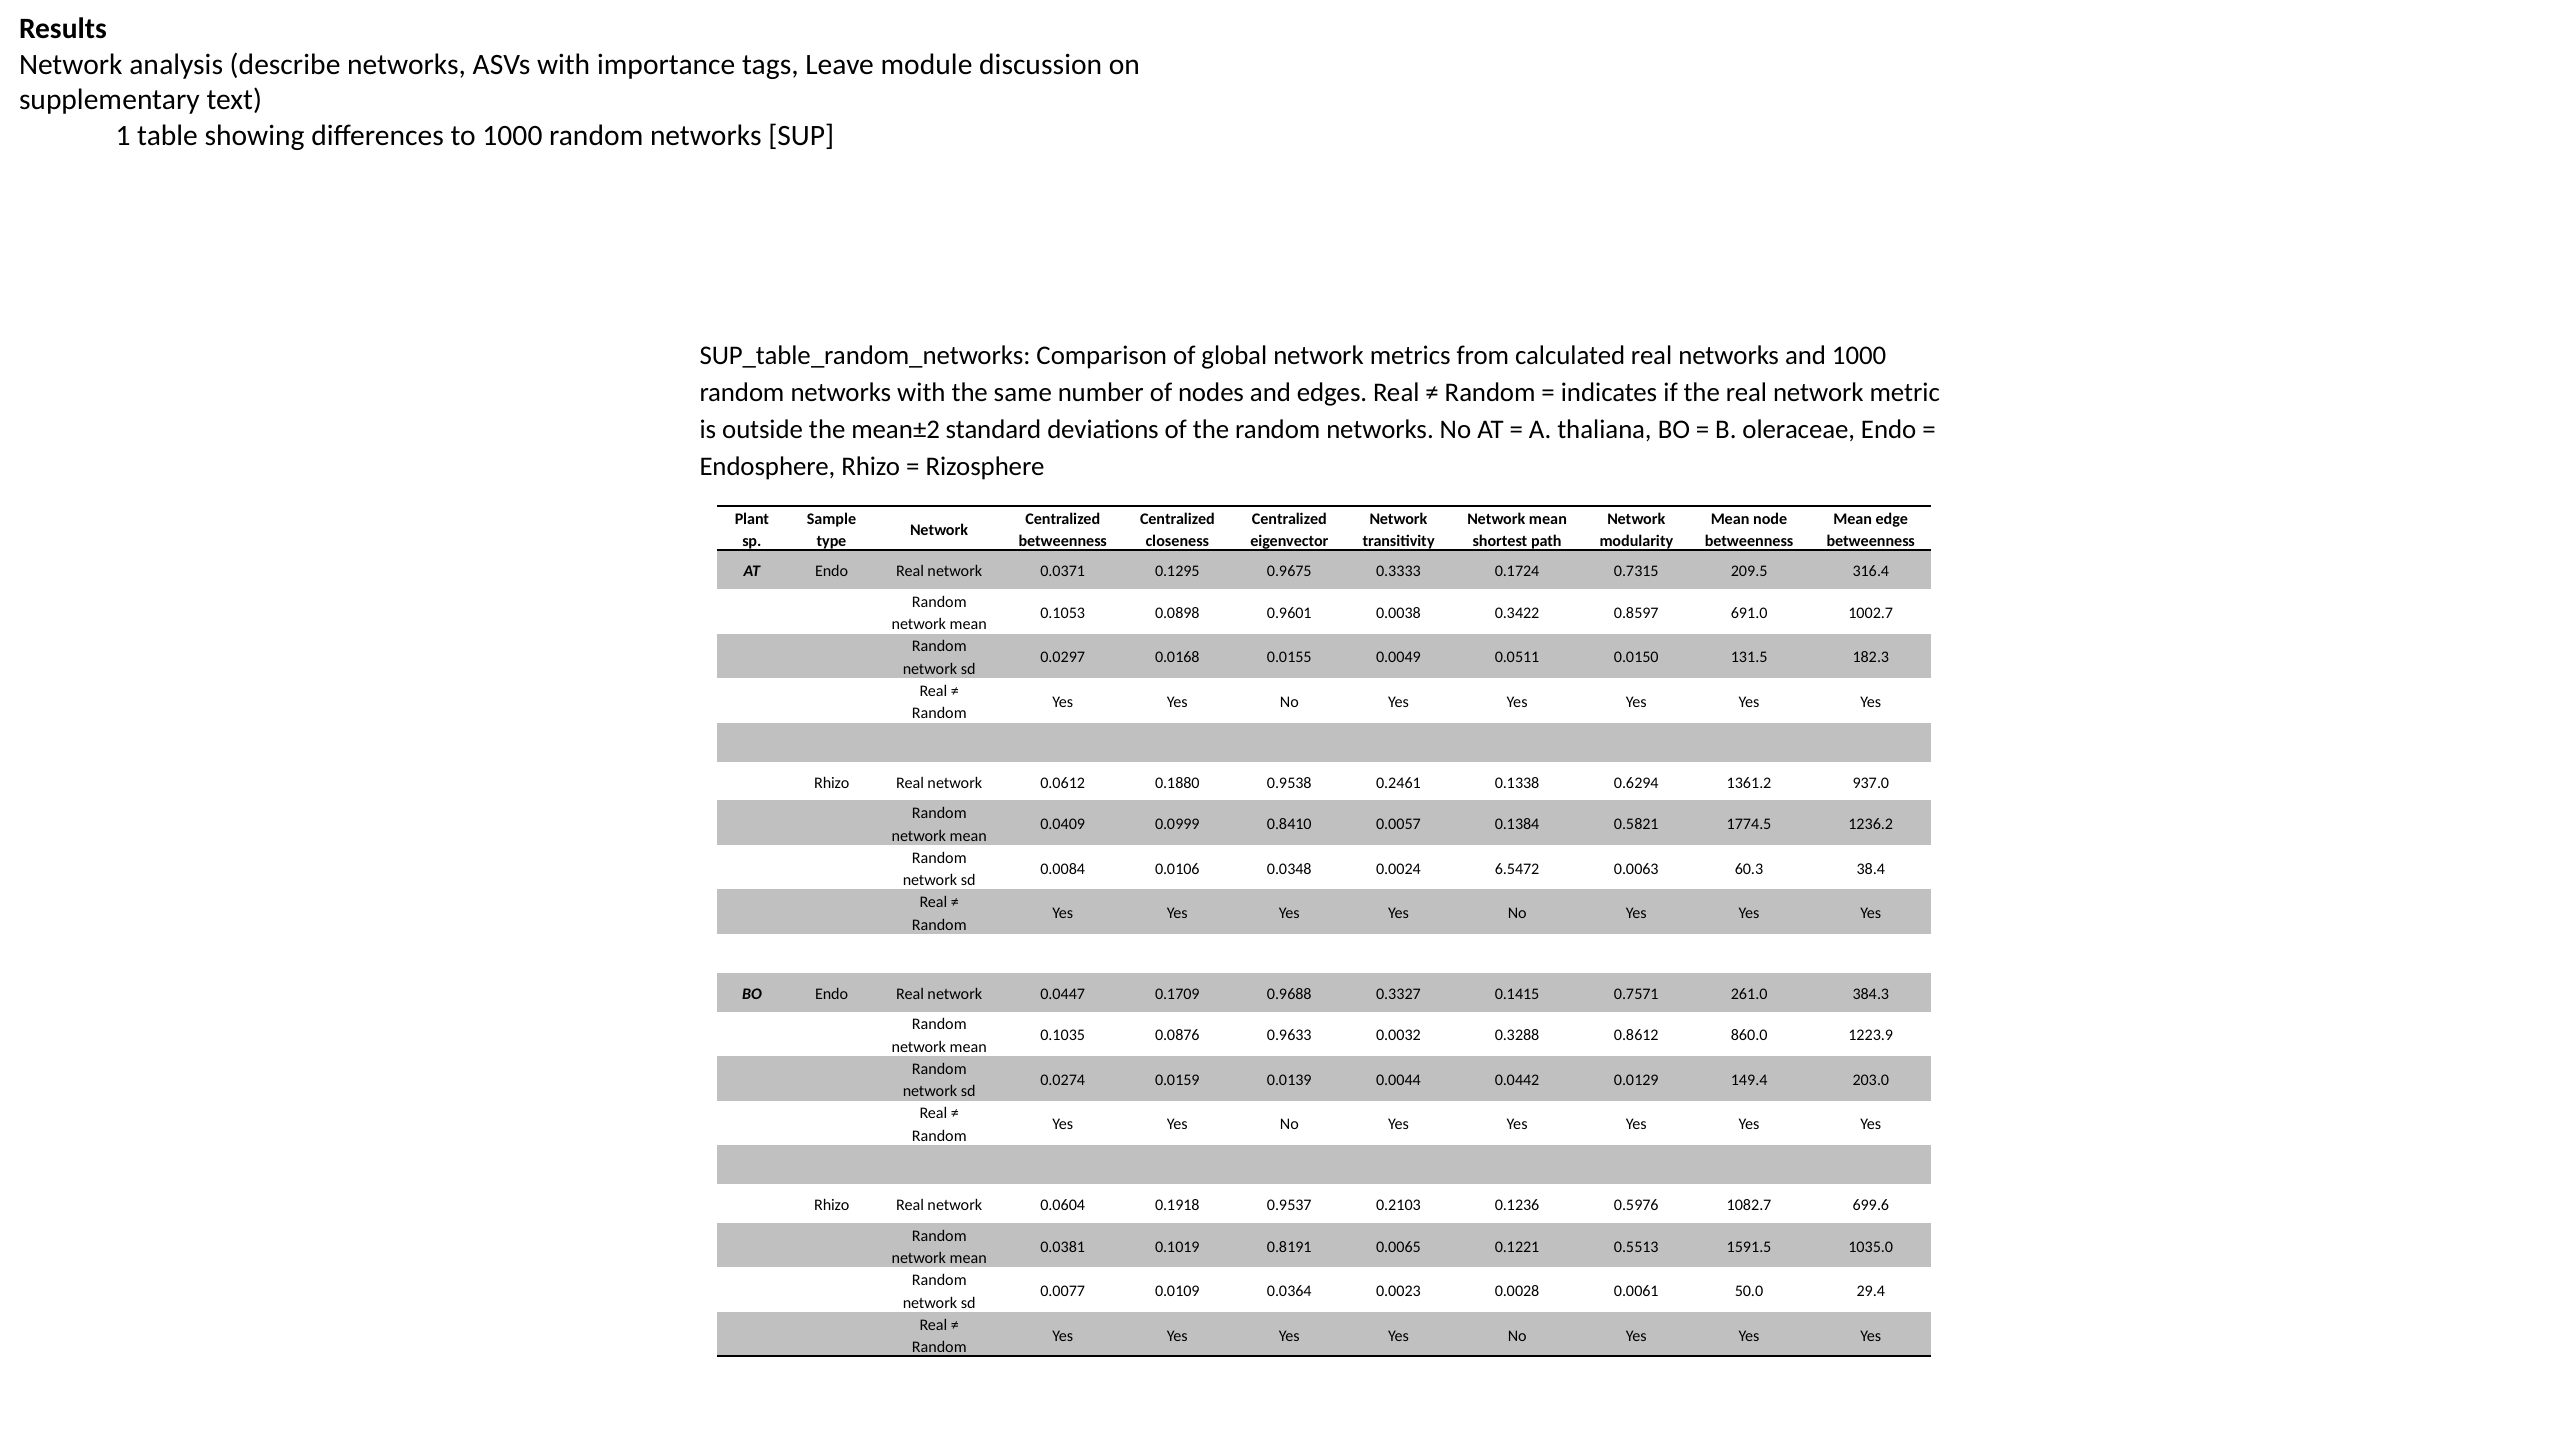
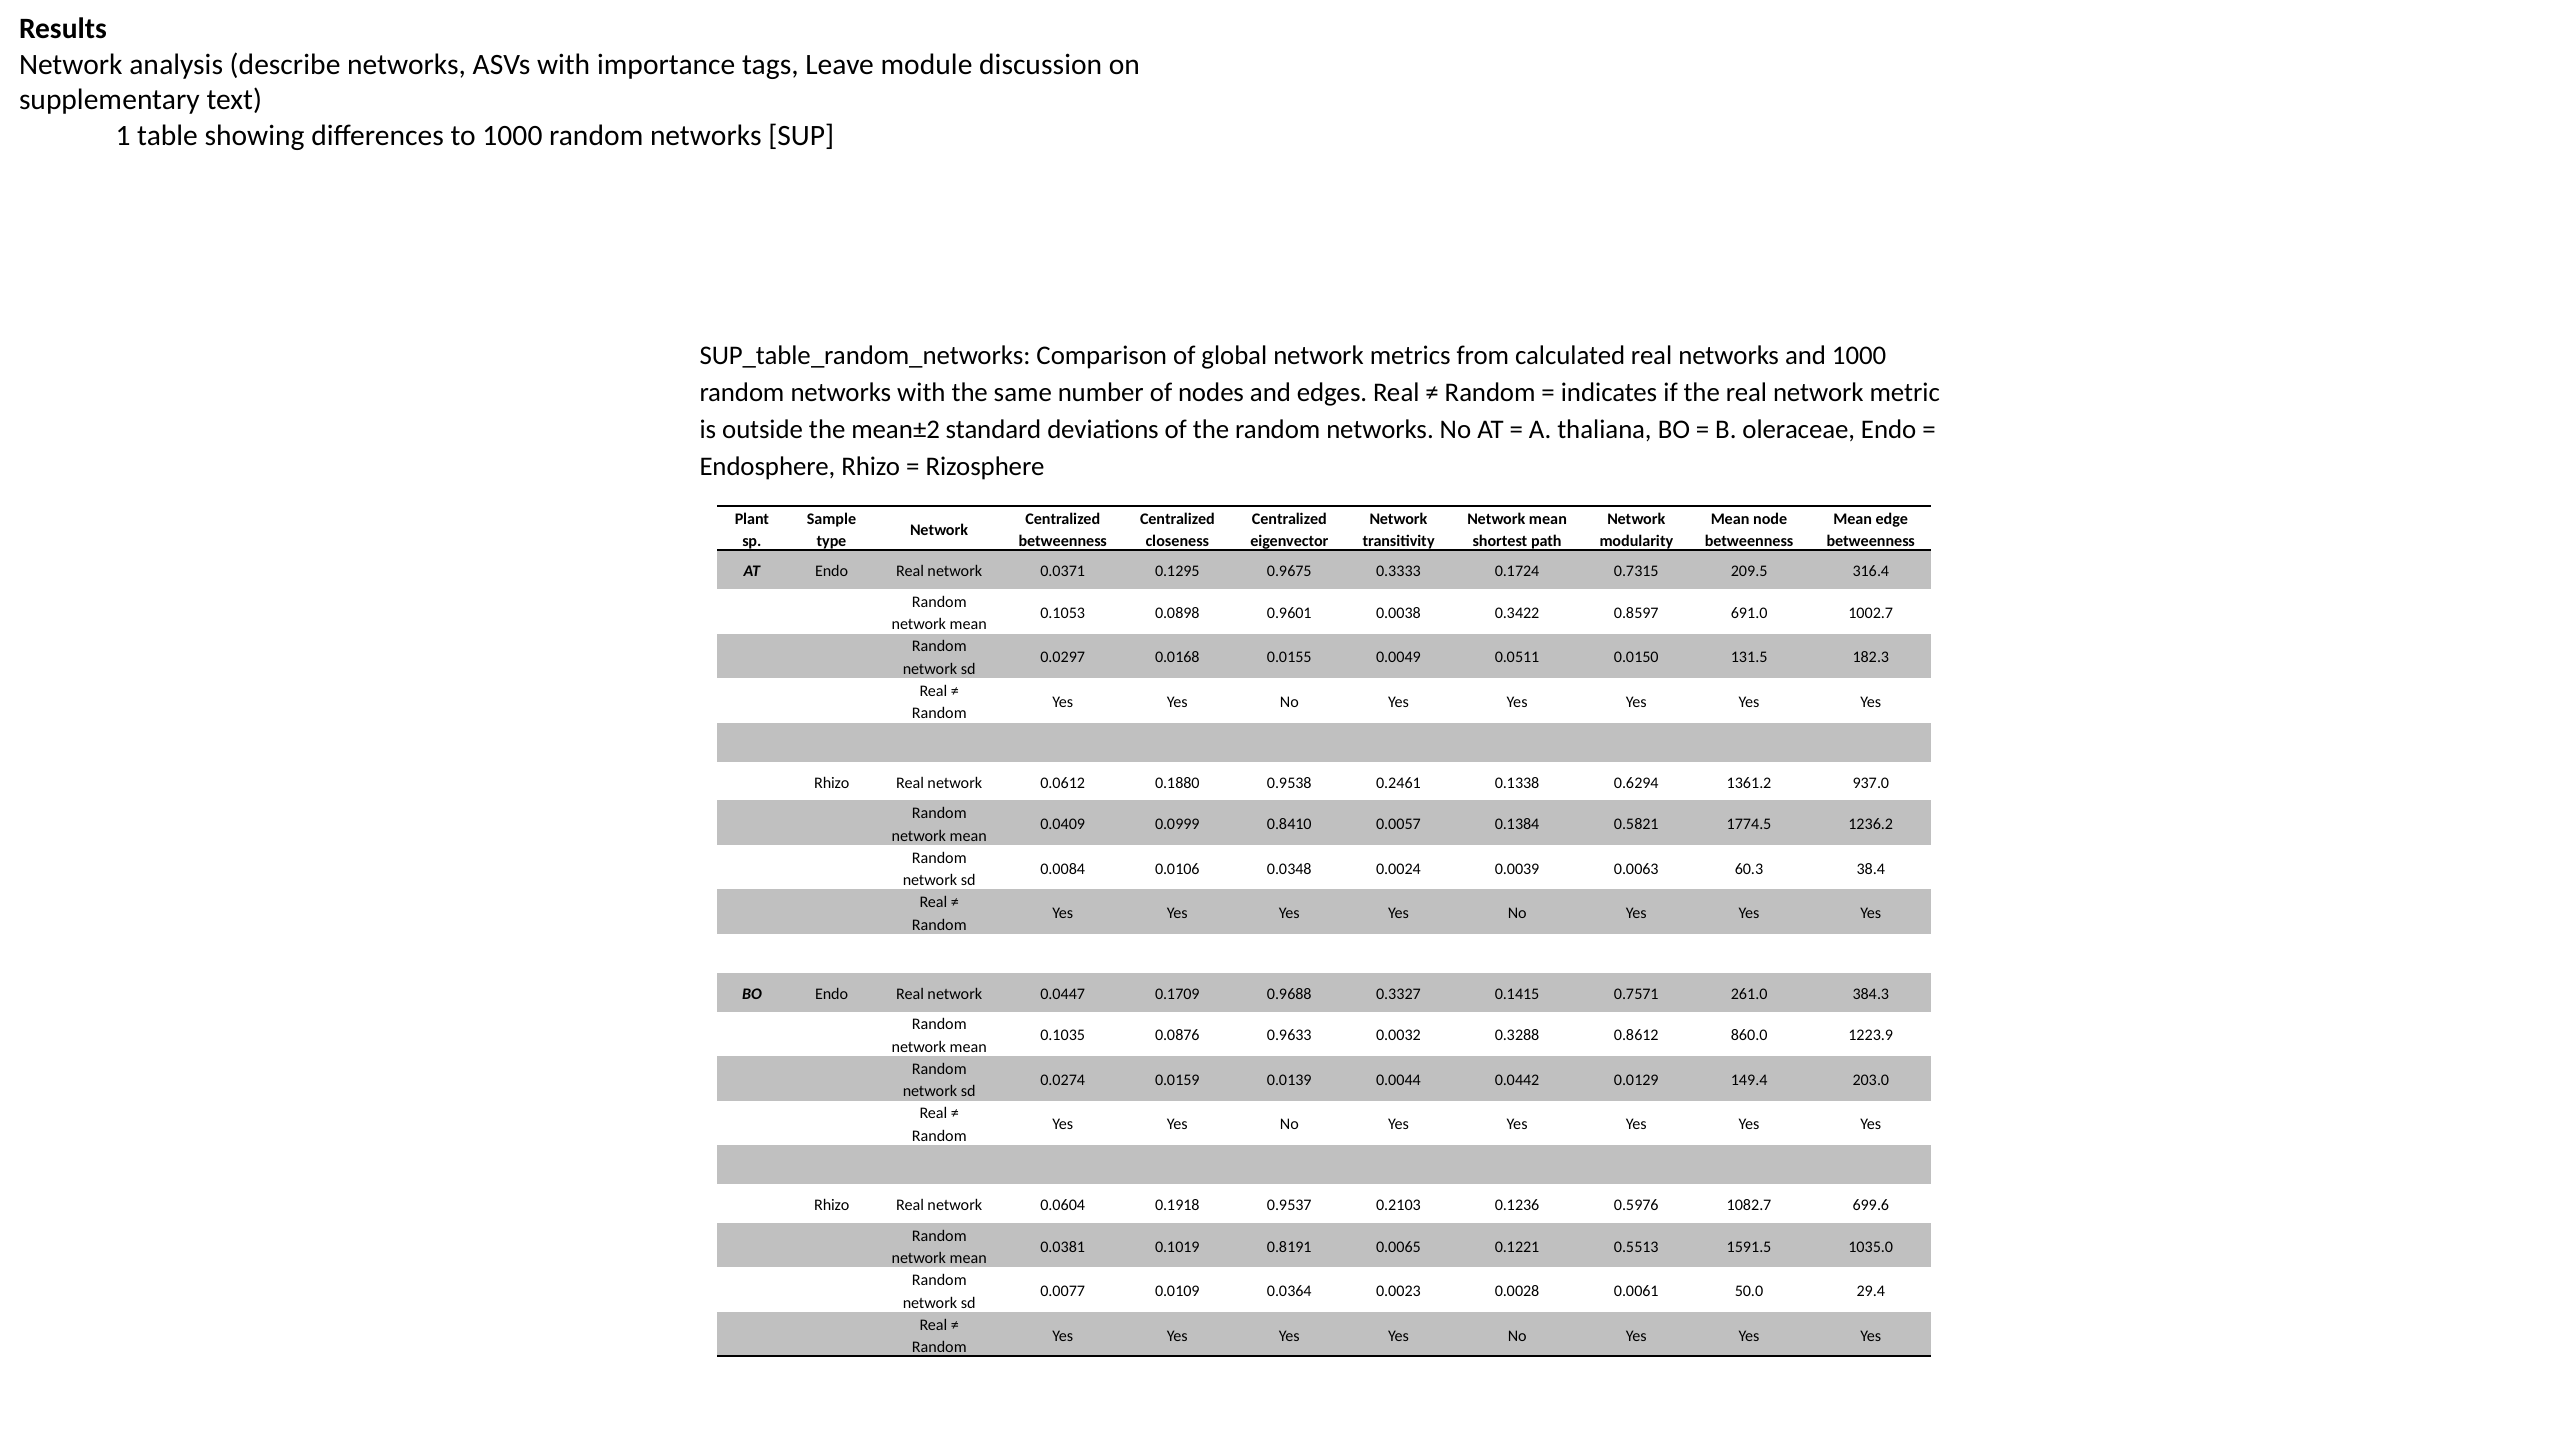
6.5472: 6.5472 -> 0.0039
